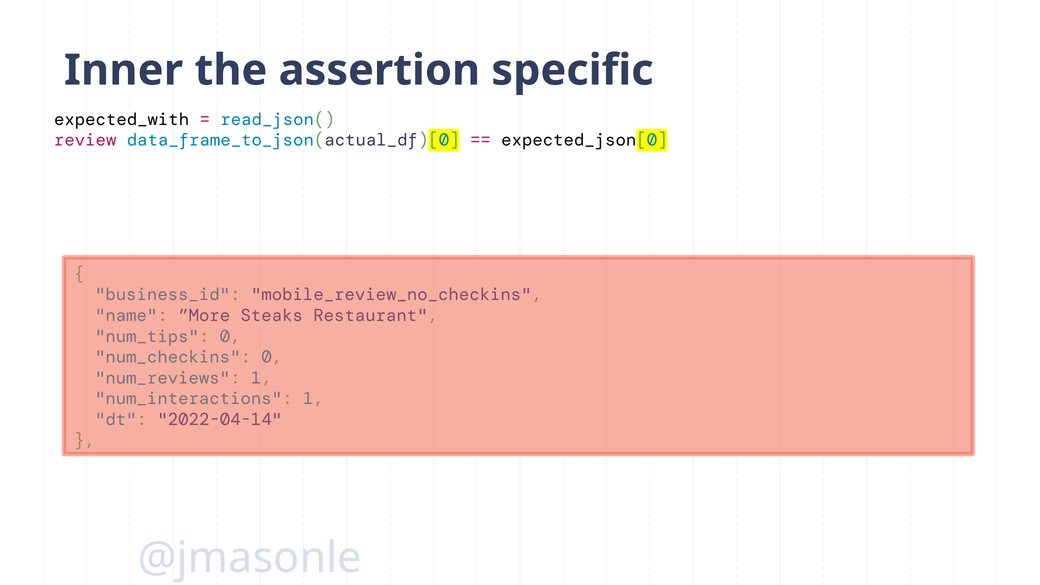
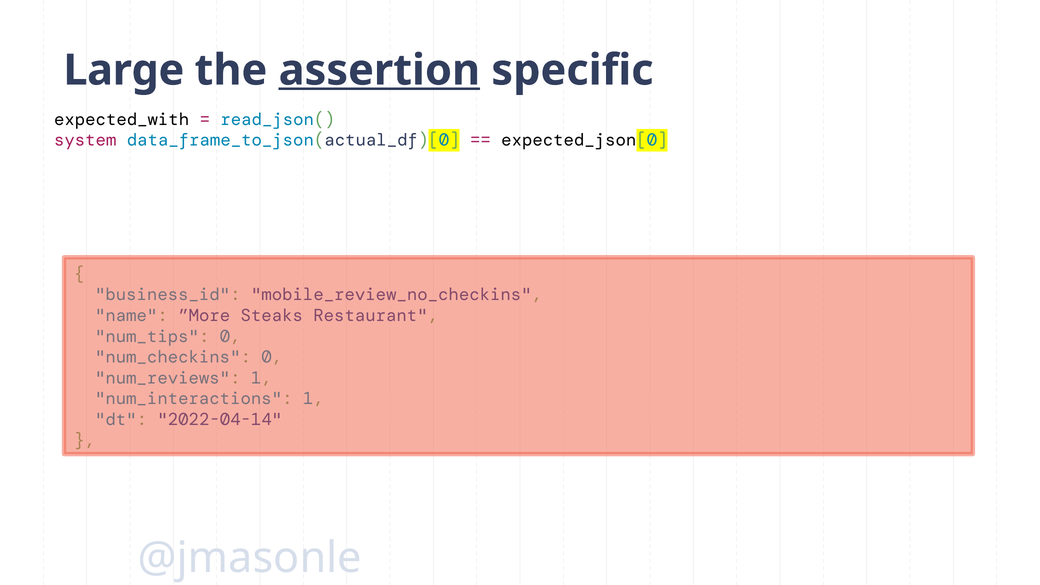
Inner: Inner -> Large
assertion underline: none -> present
review: review -> system
